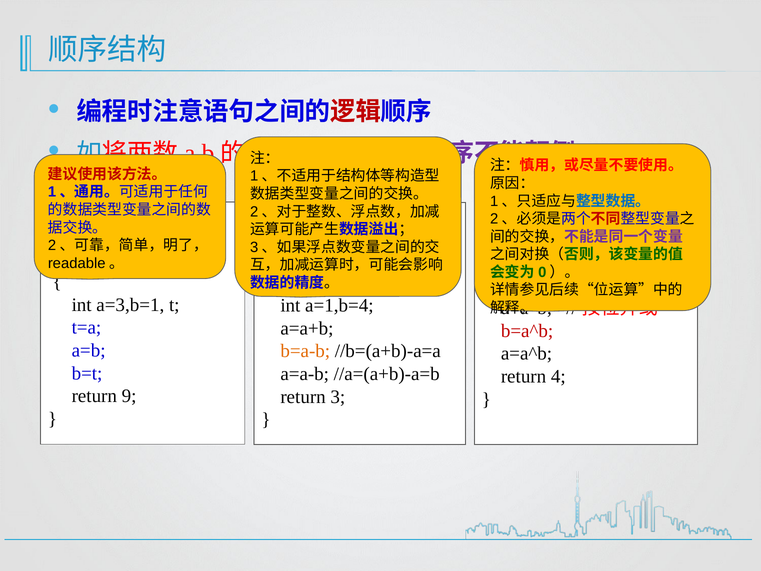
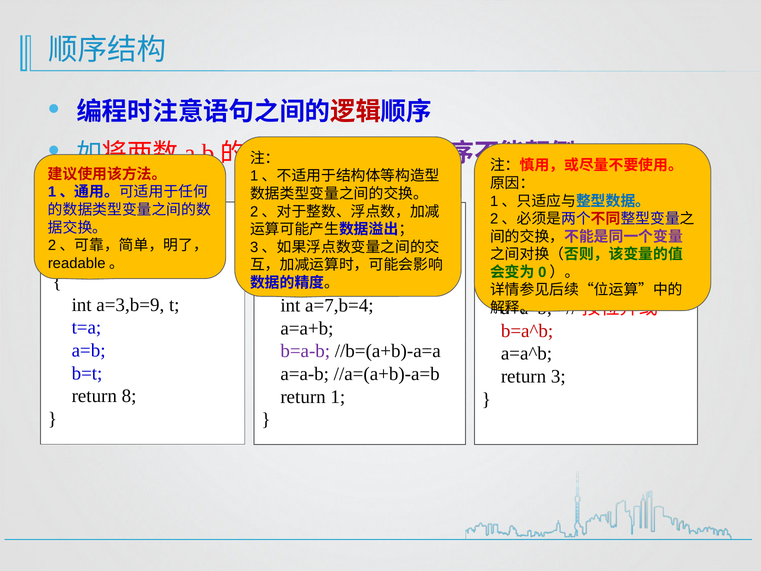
a=3,b=1: a=3,b=1 -> a=3,b=9
a=1,b=4: a=1,b=4 -> a=7,b=4
b=a-b colour: orange -> purple
4: 4 -> 3
9: 9 -> 8
3: 3 -> 1
